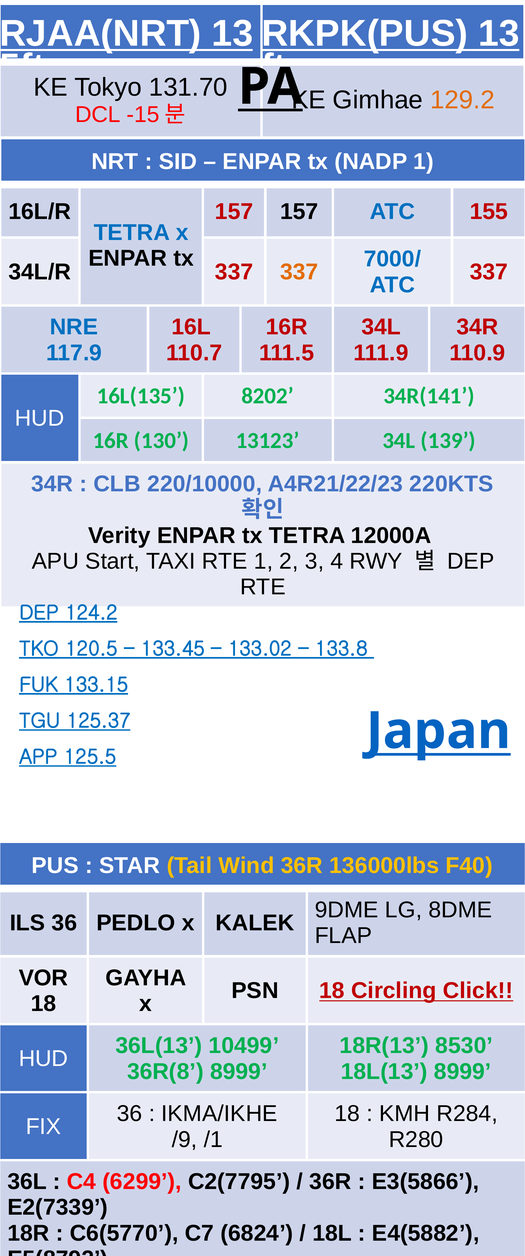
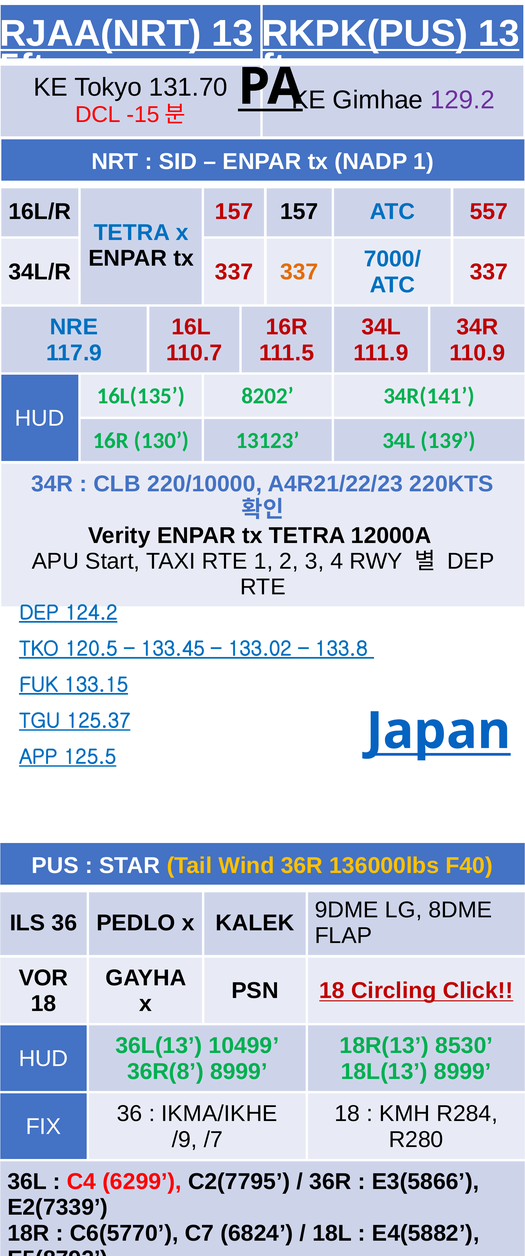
129.2 colour: orange -> purple
155: 155 -> 557
/1: /1 -> /7
